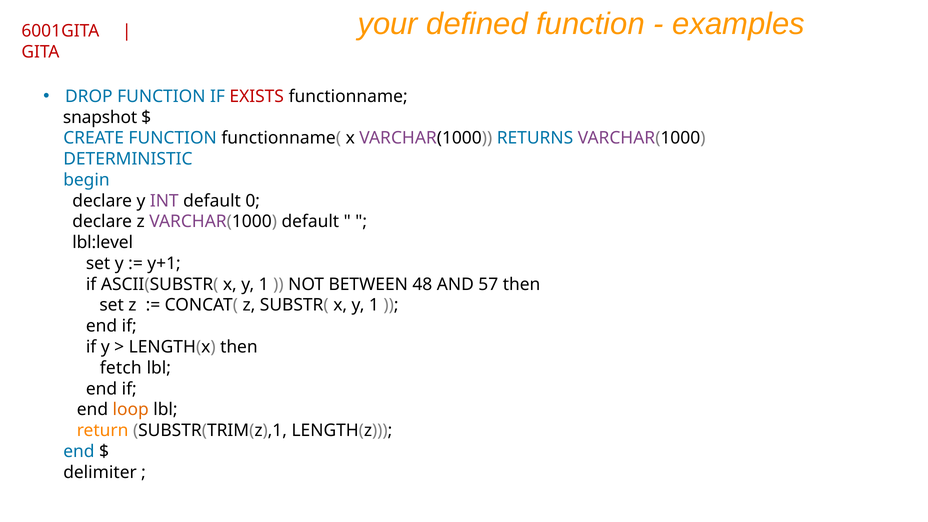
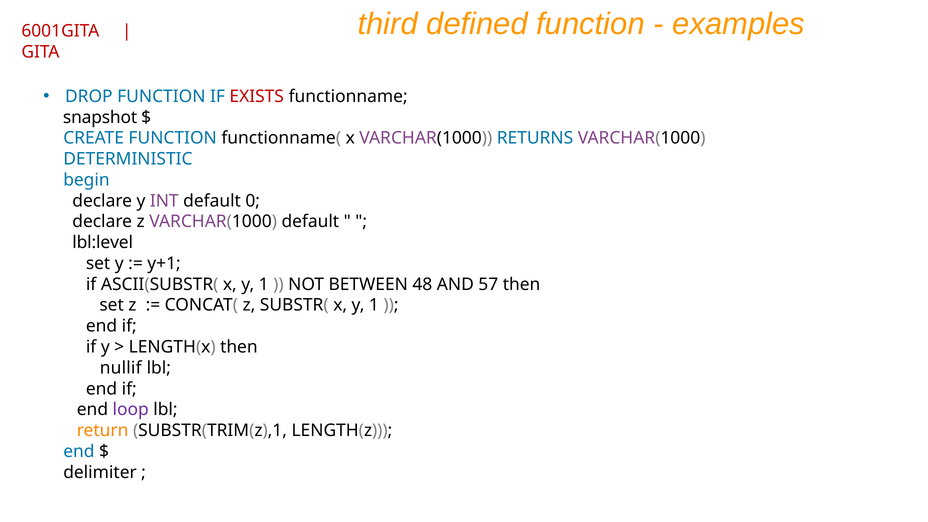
your: your -> third
fetch: fetch -> nullif
loop colour: orange -> purple
